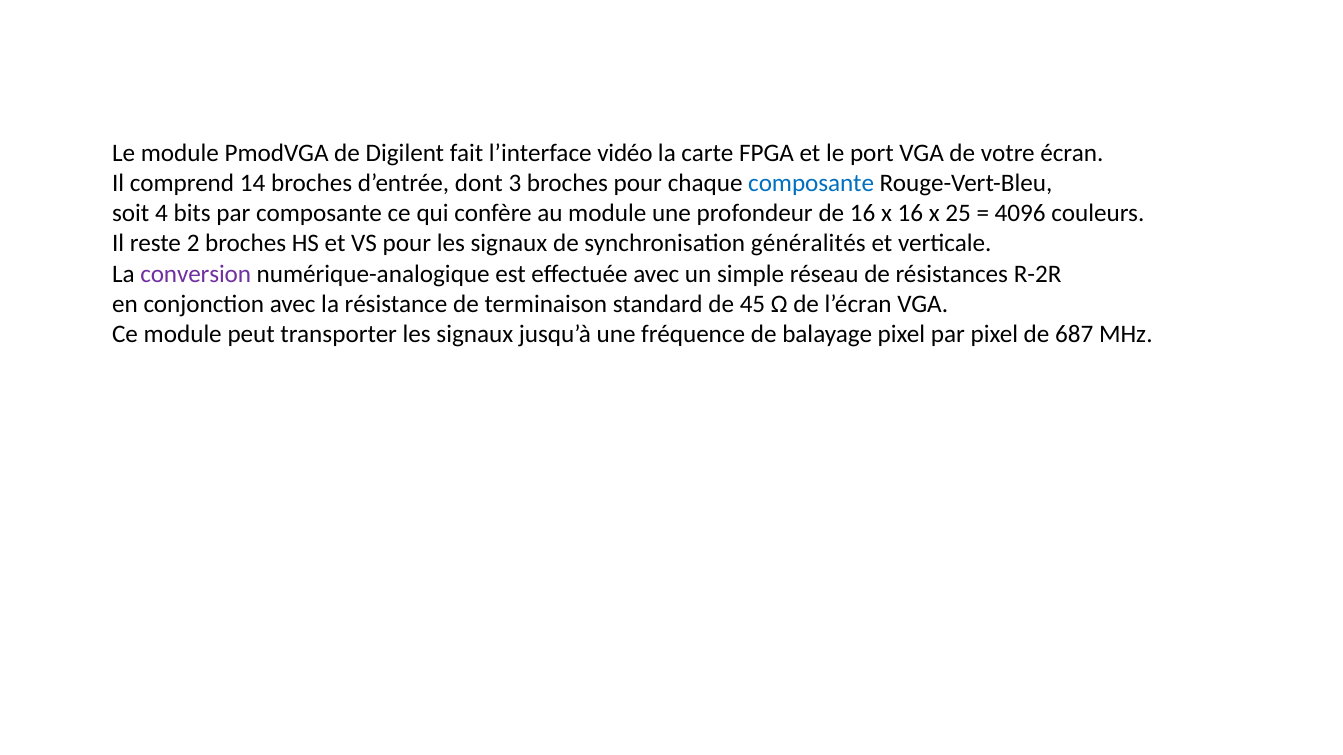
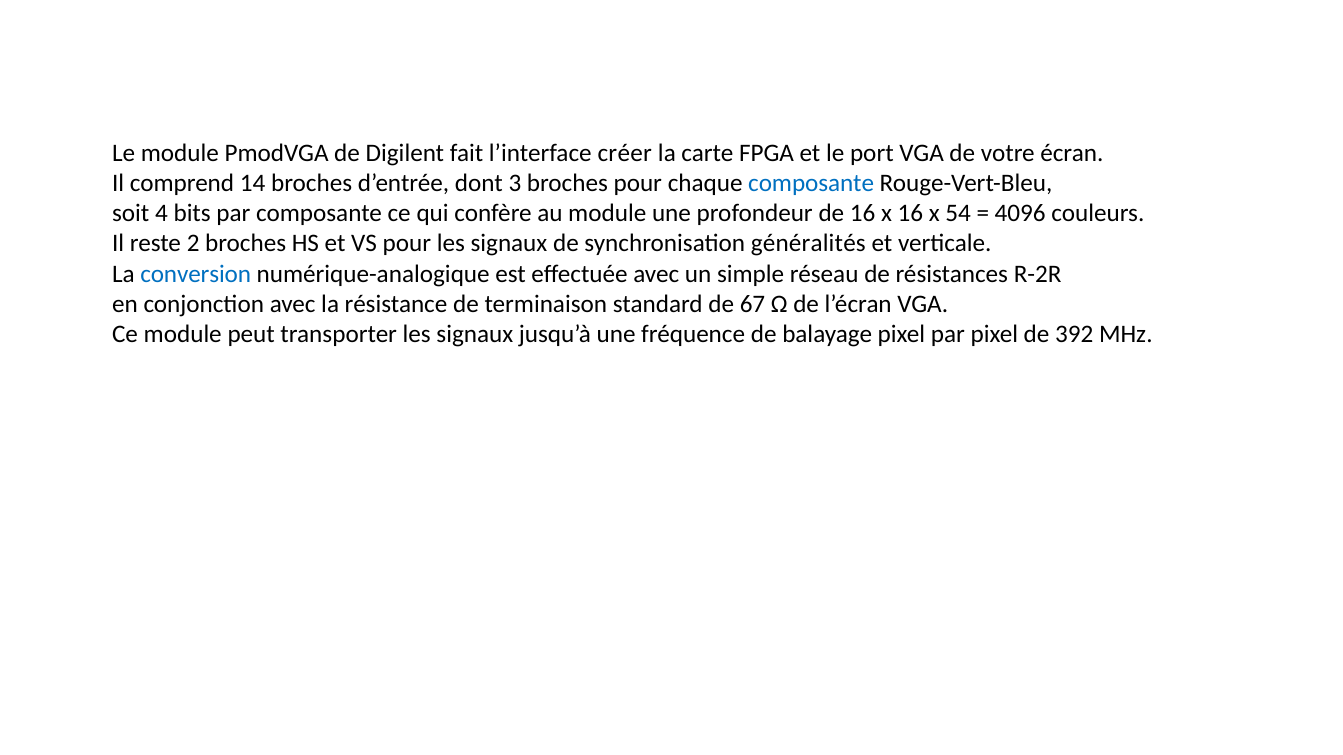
vidéo: vidéo -> créer
25: 25 -> 54
conversion colour: purple -> blue
45: 45 -> 67
687: 687 -> 392
